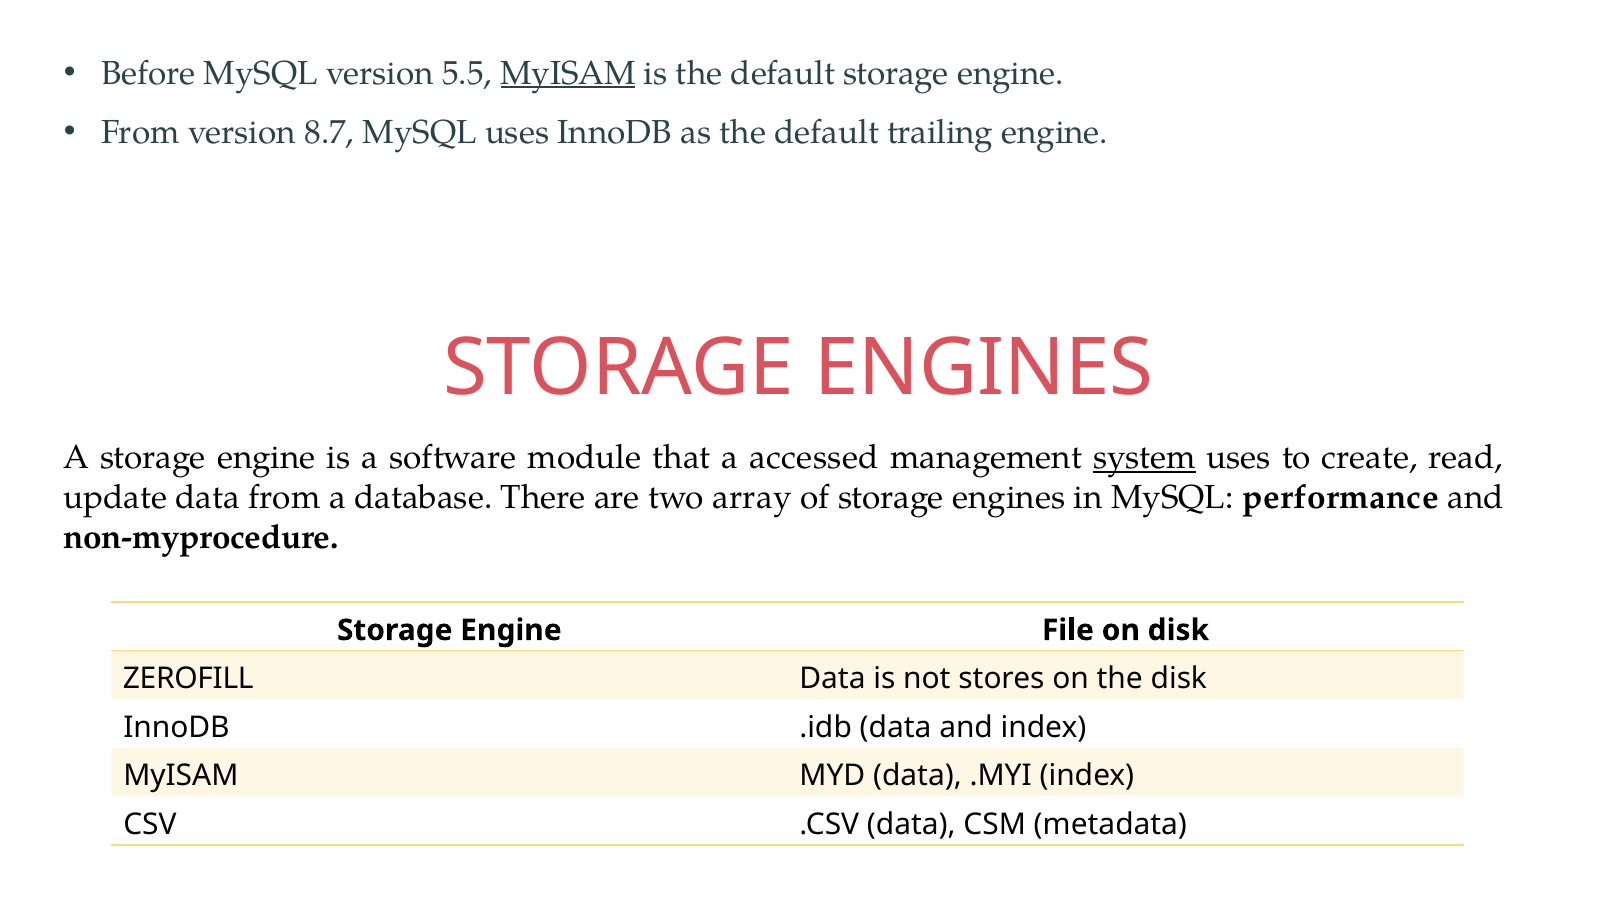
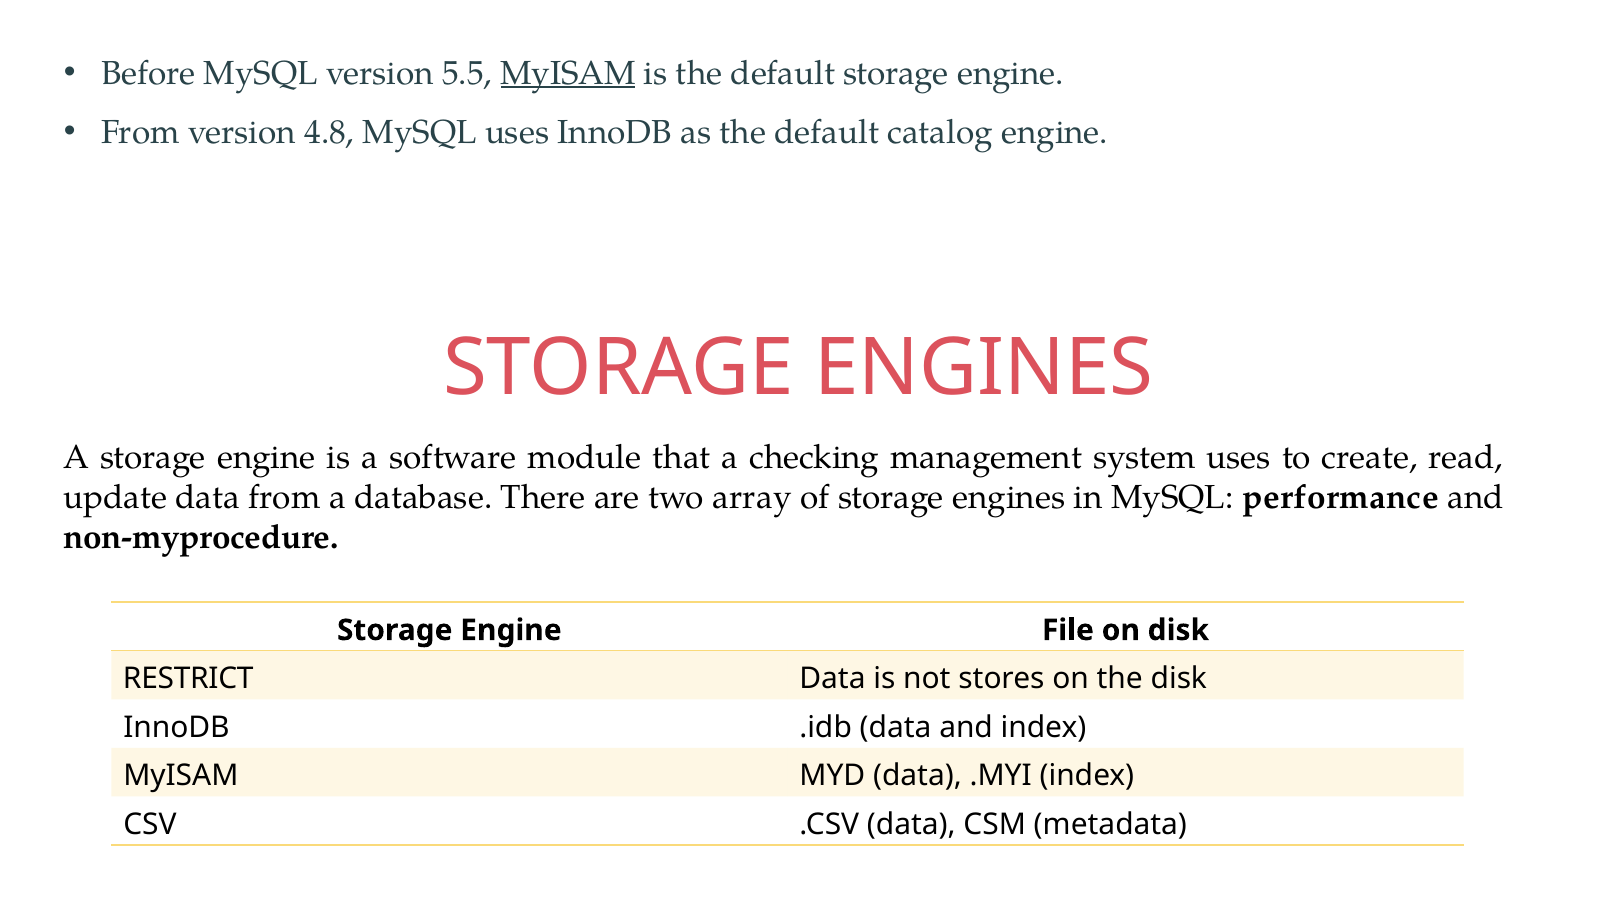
8.7: 8.7 -> 4.8
trailing: trailing -> catalog
accessed: accessed -> checking
system underline: present -> none
ZEROFILL: ZEROFILL -> RESTRICT
